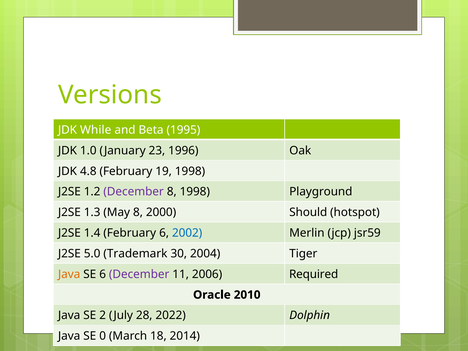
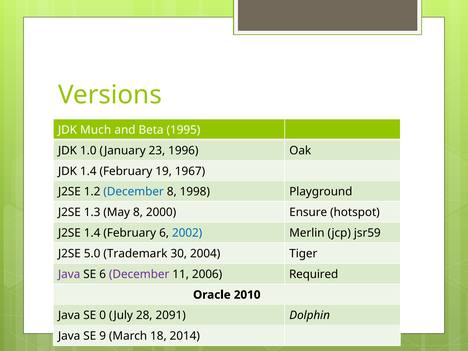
While: While -> Much
JDK 4.8: 4.8 -> 1.4
19 1998: 1998 -> 1967
December at (134, 192) colour: purple -> blue
Should: Should -> Ensure
Java at (69, 274) colour: orange -> purple
2: 2 -> 0
2022: 2022 -> 2091
0: 0 -> 9
